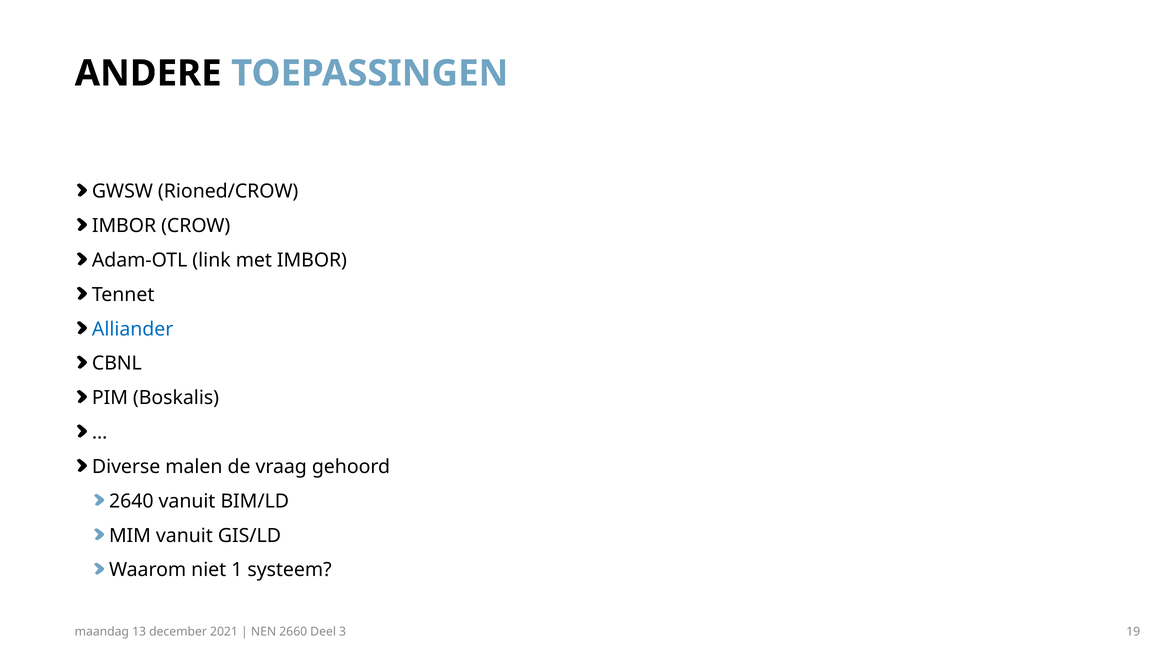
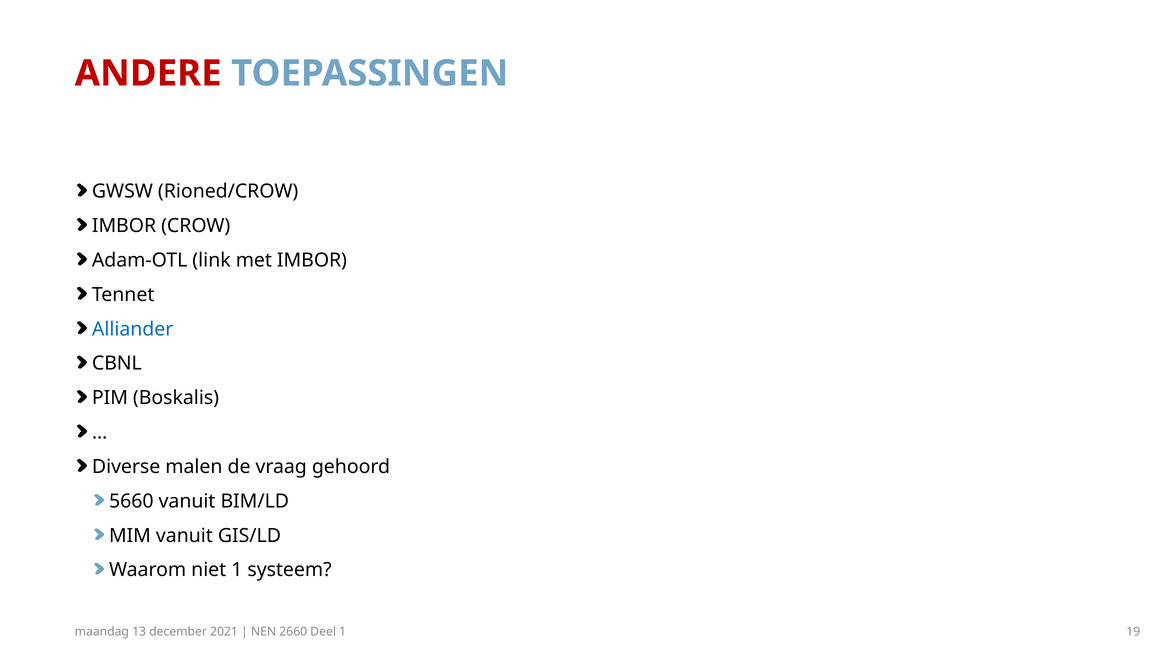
ANDERE colour: black -> red
2640: 2640 -> 5660
Deel 3: 3 -> 1
